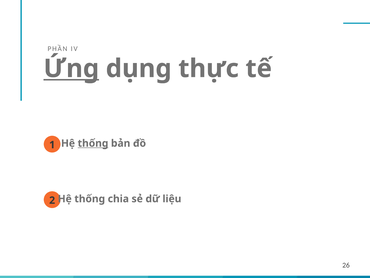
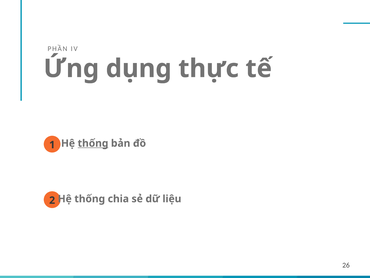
Ứng underline: present -> none
